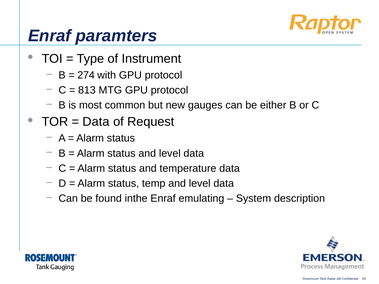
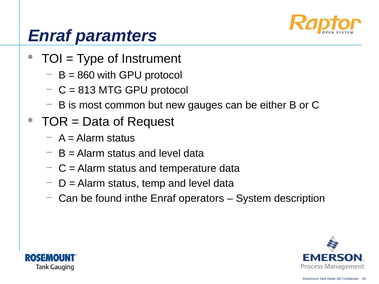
274: 274 -> 860
emulating: emulating -> operators
